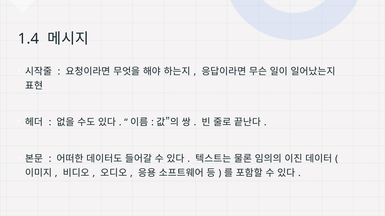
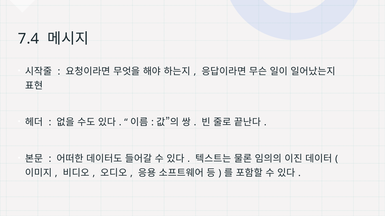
1.4: 1.4 -> 7.4
